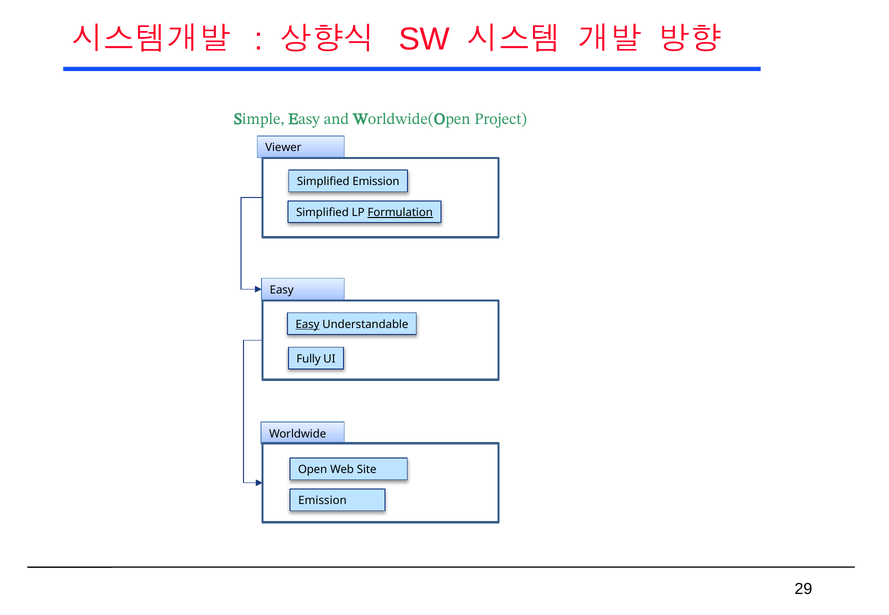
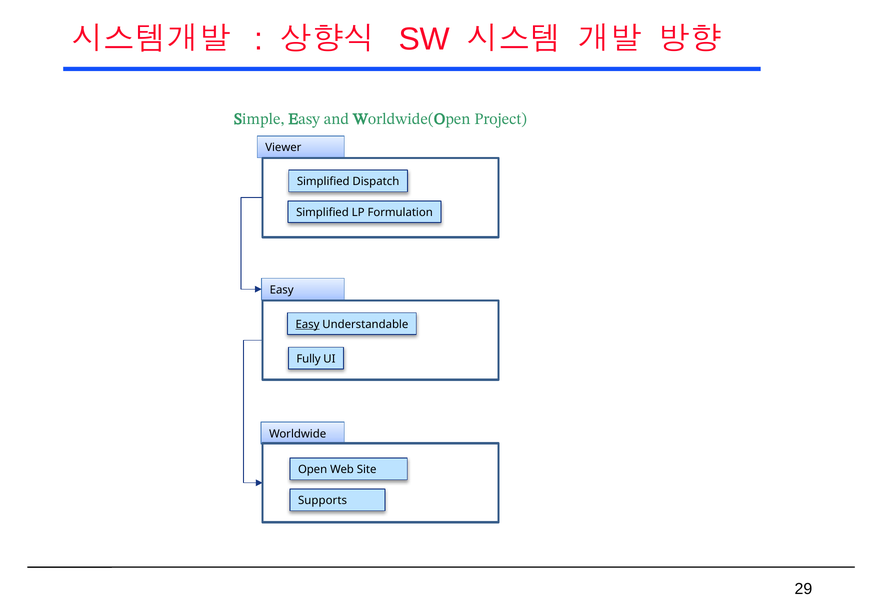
Simplified Emission: Emission -> Dispatch
Formulation underline: present -> none
Emission at (323, 501): Emission -> Supports
